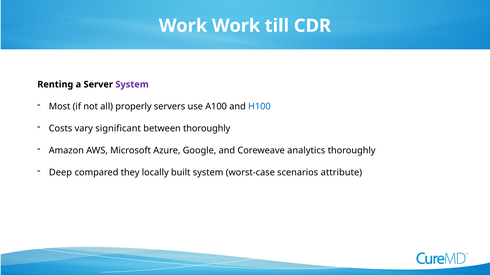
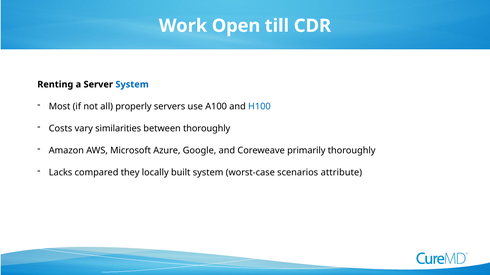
Work Work: Work -> Open
System at (132, 85) colour: purple -> blue
significant: significant -> similarities
analytics: analytics -> primarily
Deep: Deep -> Lacks
